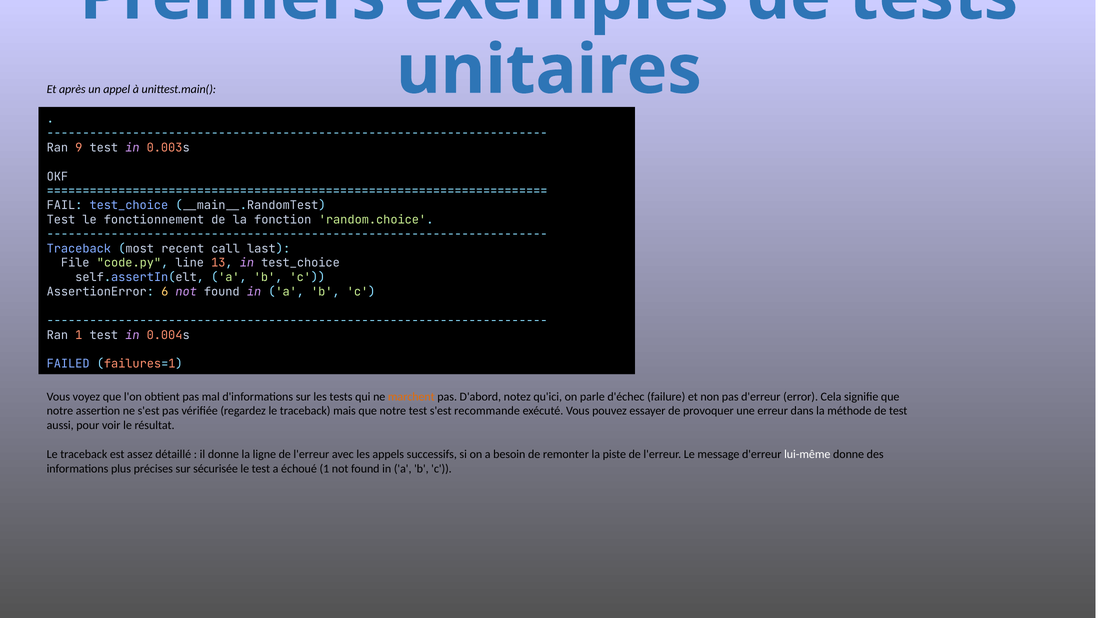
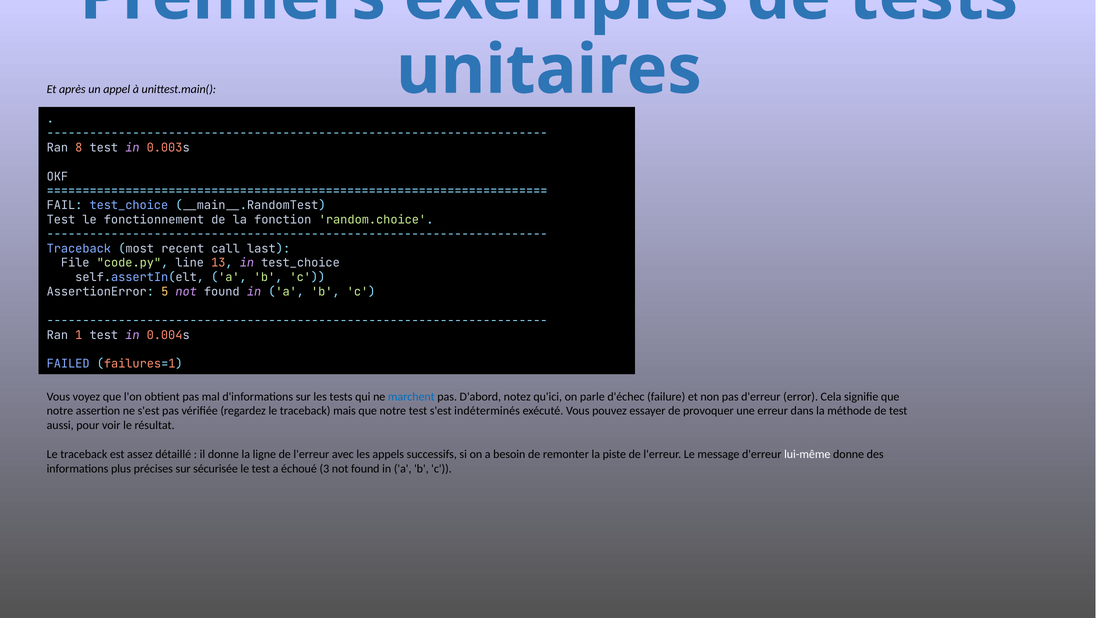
9: 9 -> 8
6: 6 -> 5
marchent colour: orange -> blue
recommande: recommande -> indéterminés
échoué 1: 1 -> 3
